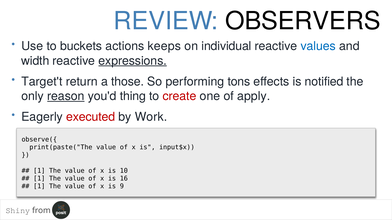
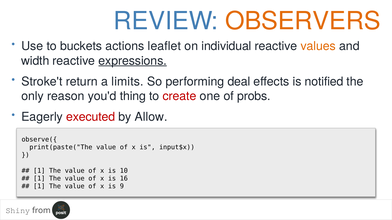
OBSERVERS colour: black -> orange
keeps: keeps -> leaflet
values colour: blue -> orange
Target't: Target't -> Stroke't
those: those -> limits
tons: tons -> deal
reason underline: present -> none
apply: apply -> probs
Work: Work -> Allow
